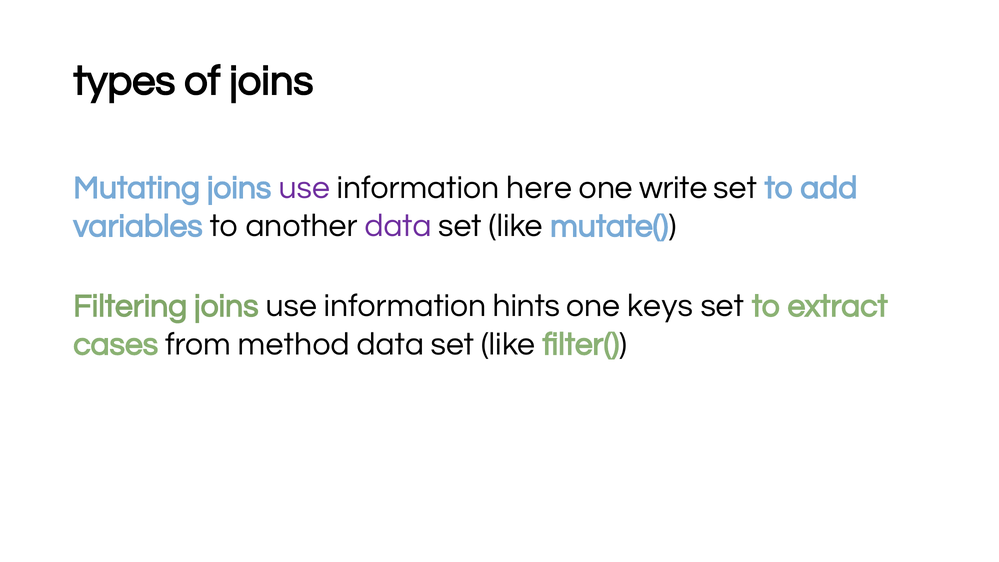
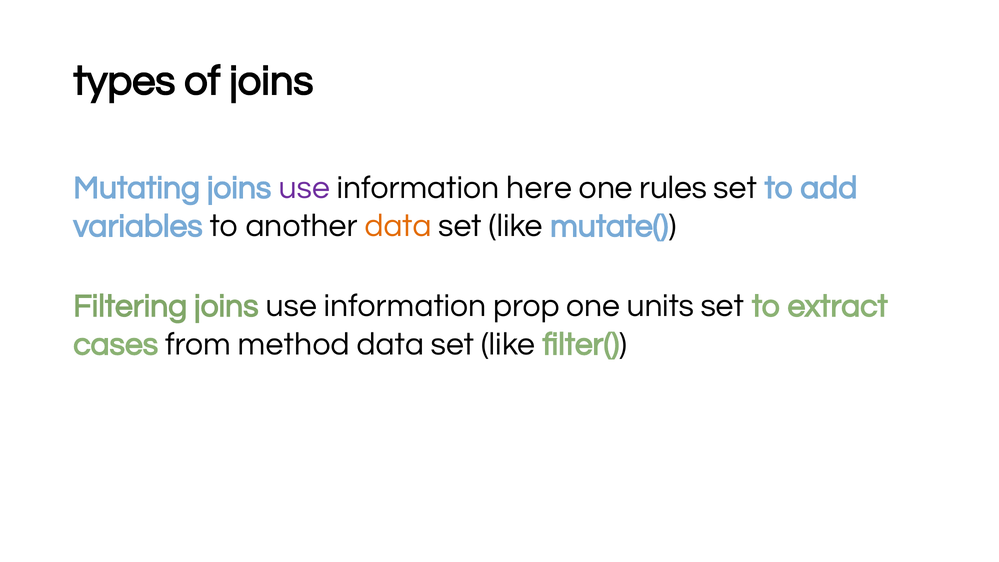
write: write -> rules
data at (398, 226) colour: purple -> orange
hints: hints -> prop
keys: keys -> units
